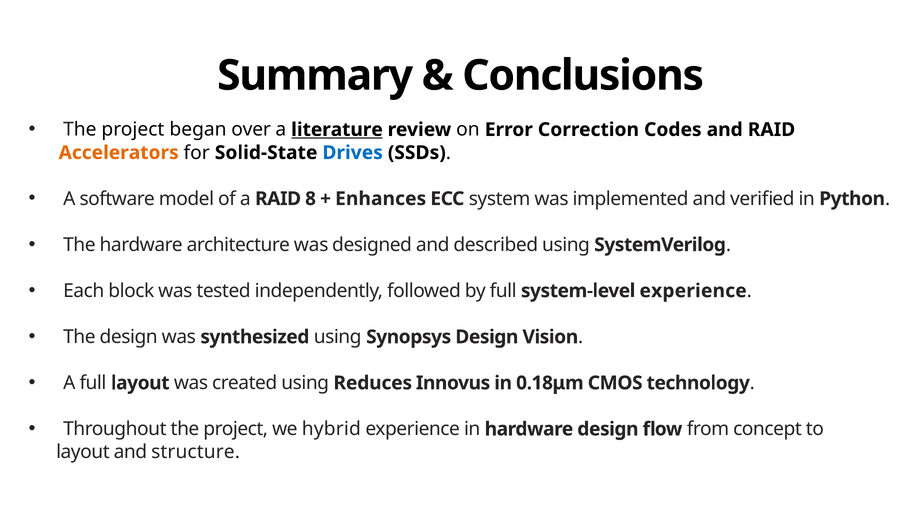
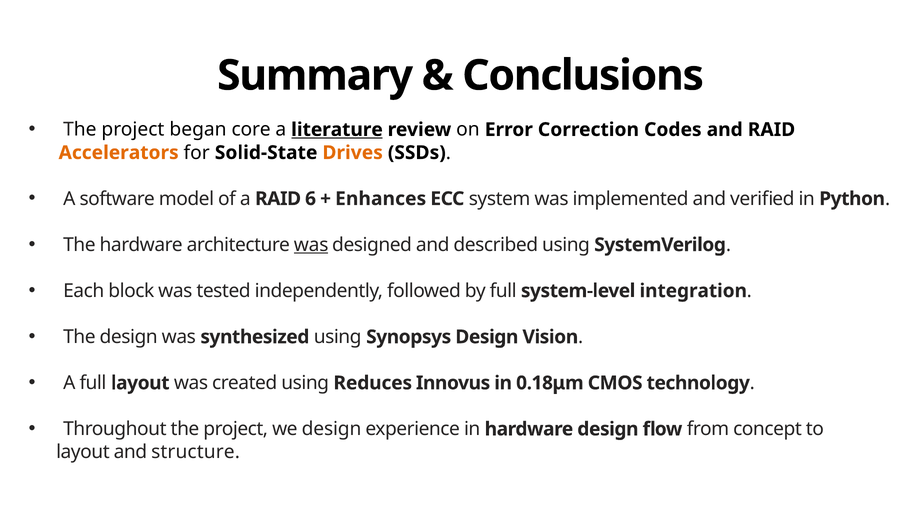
over: over -> core
Drives colour: blue -> orange
8: 8 -> 6
was at (311, 245) underline: none -> present
system-level experience: experience -> integration
we hybrid: hybrid -> design
